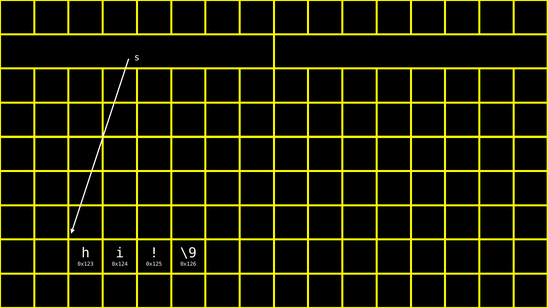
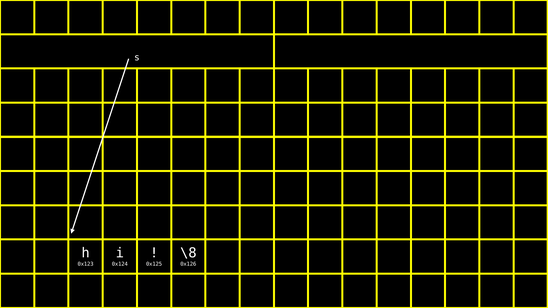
\9: \9 -> \8
